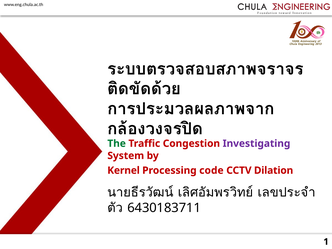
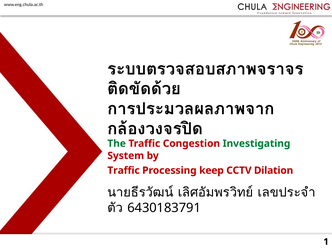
Investigating colour: purple -> green
Kernel at (124, 170): Kernel -> Traffic
code: code -> keep
6430183711: 6430183711 -> 6430183791
